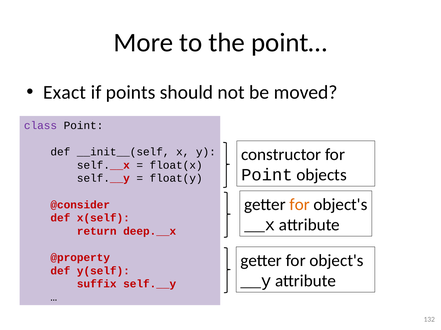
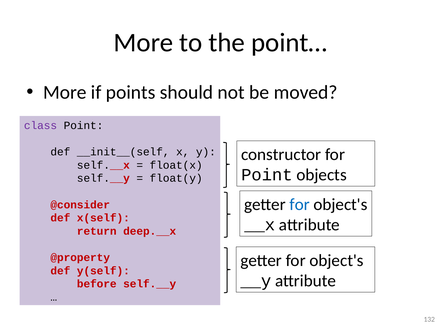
Exact at (65, 93): Exact -> More
for at (300, 205) colour: orange -> blue
suffix: suffix -> before
